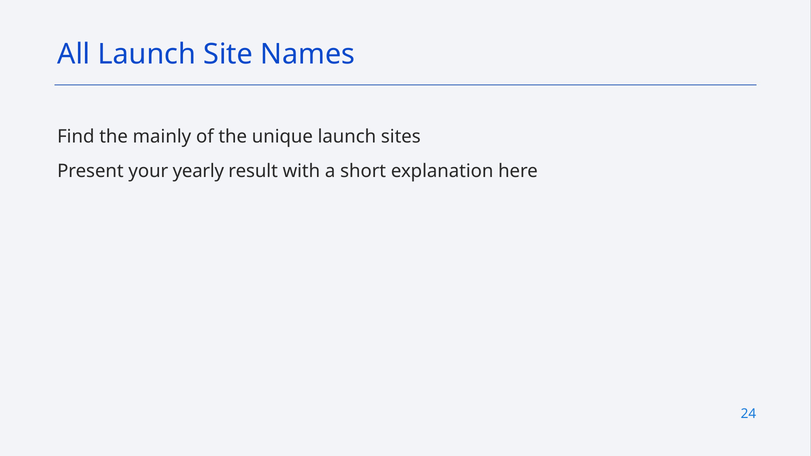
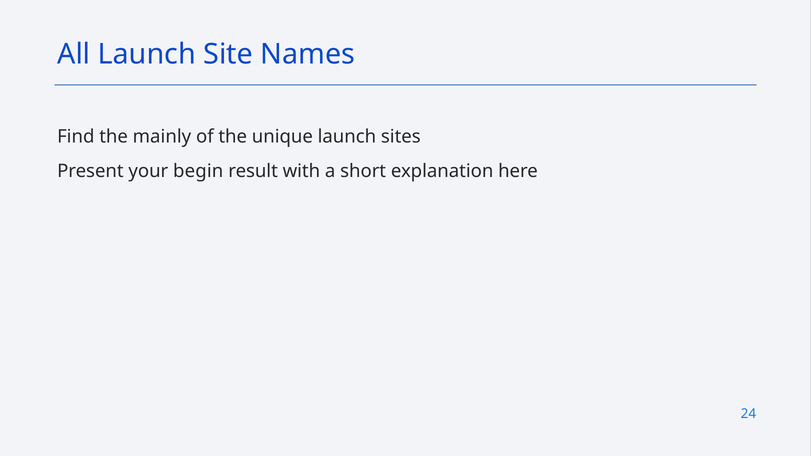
yearly: yearly -> begin
